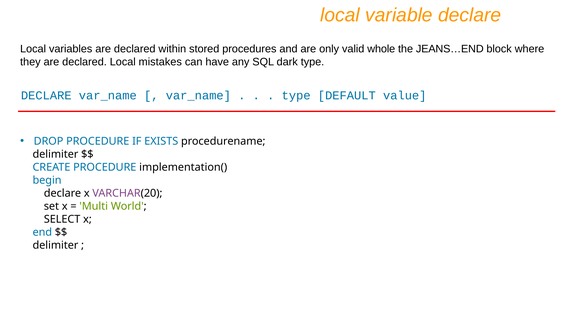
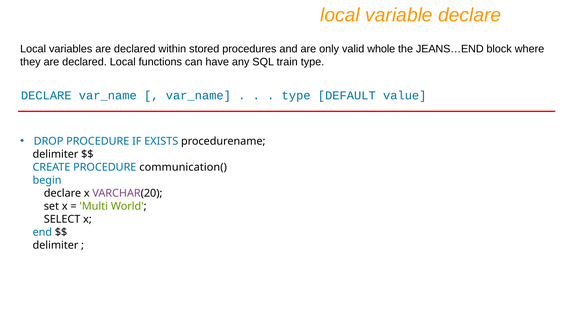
mistakes: mistakes -> functions
dark: dark -> train
implementation(: implementation( -> communication(
